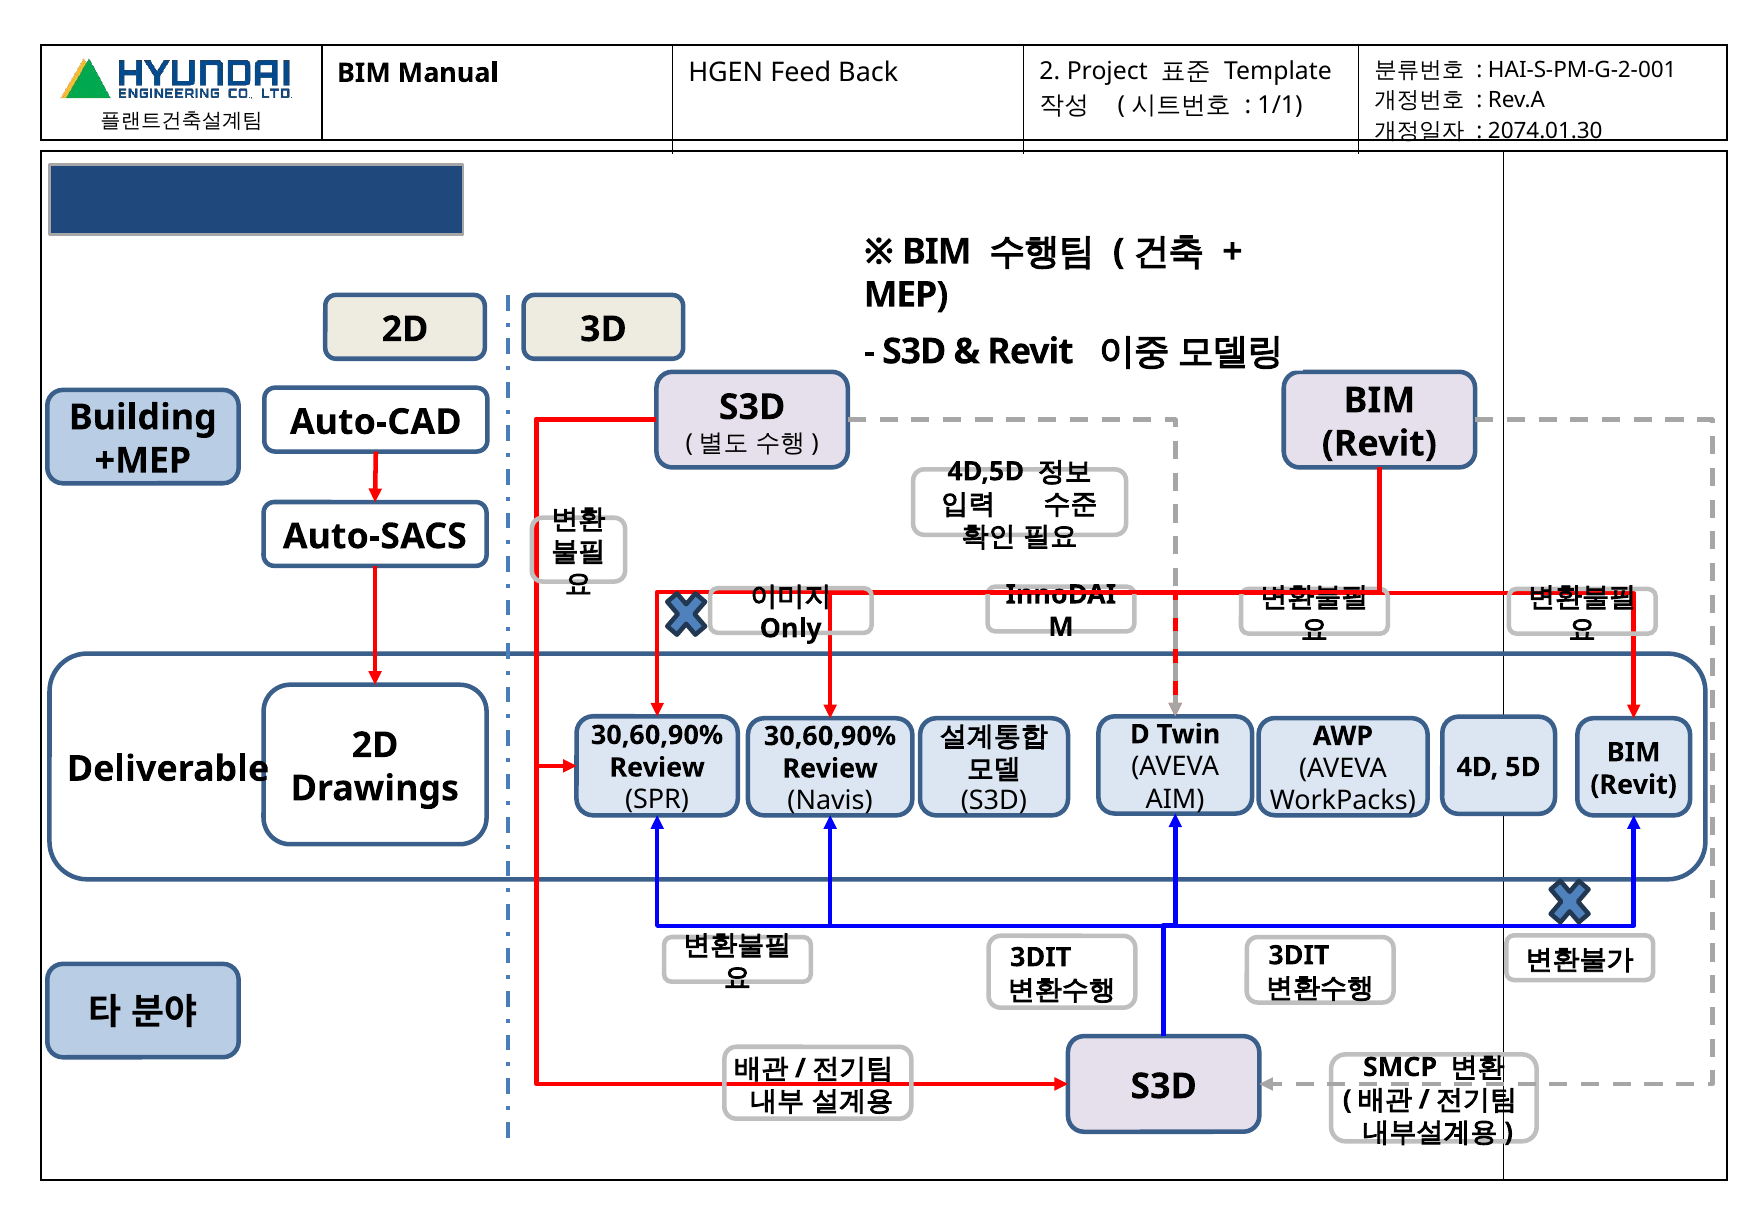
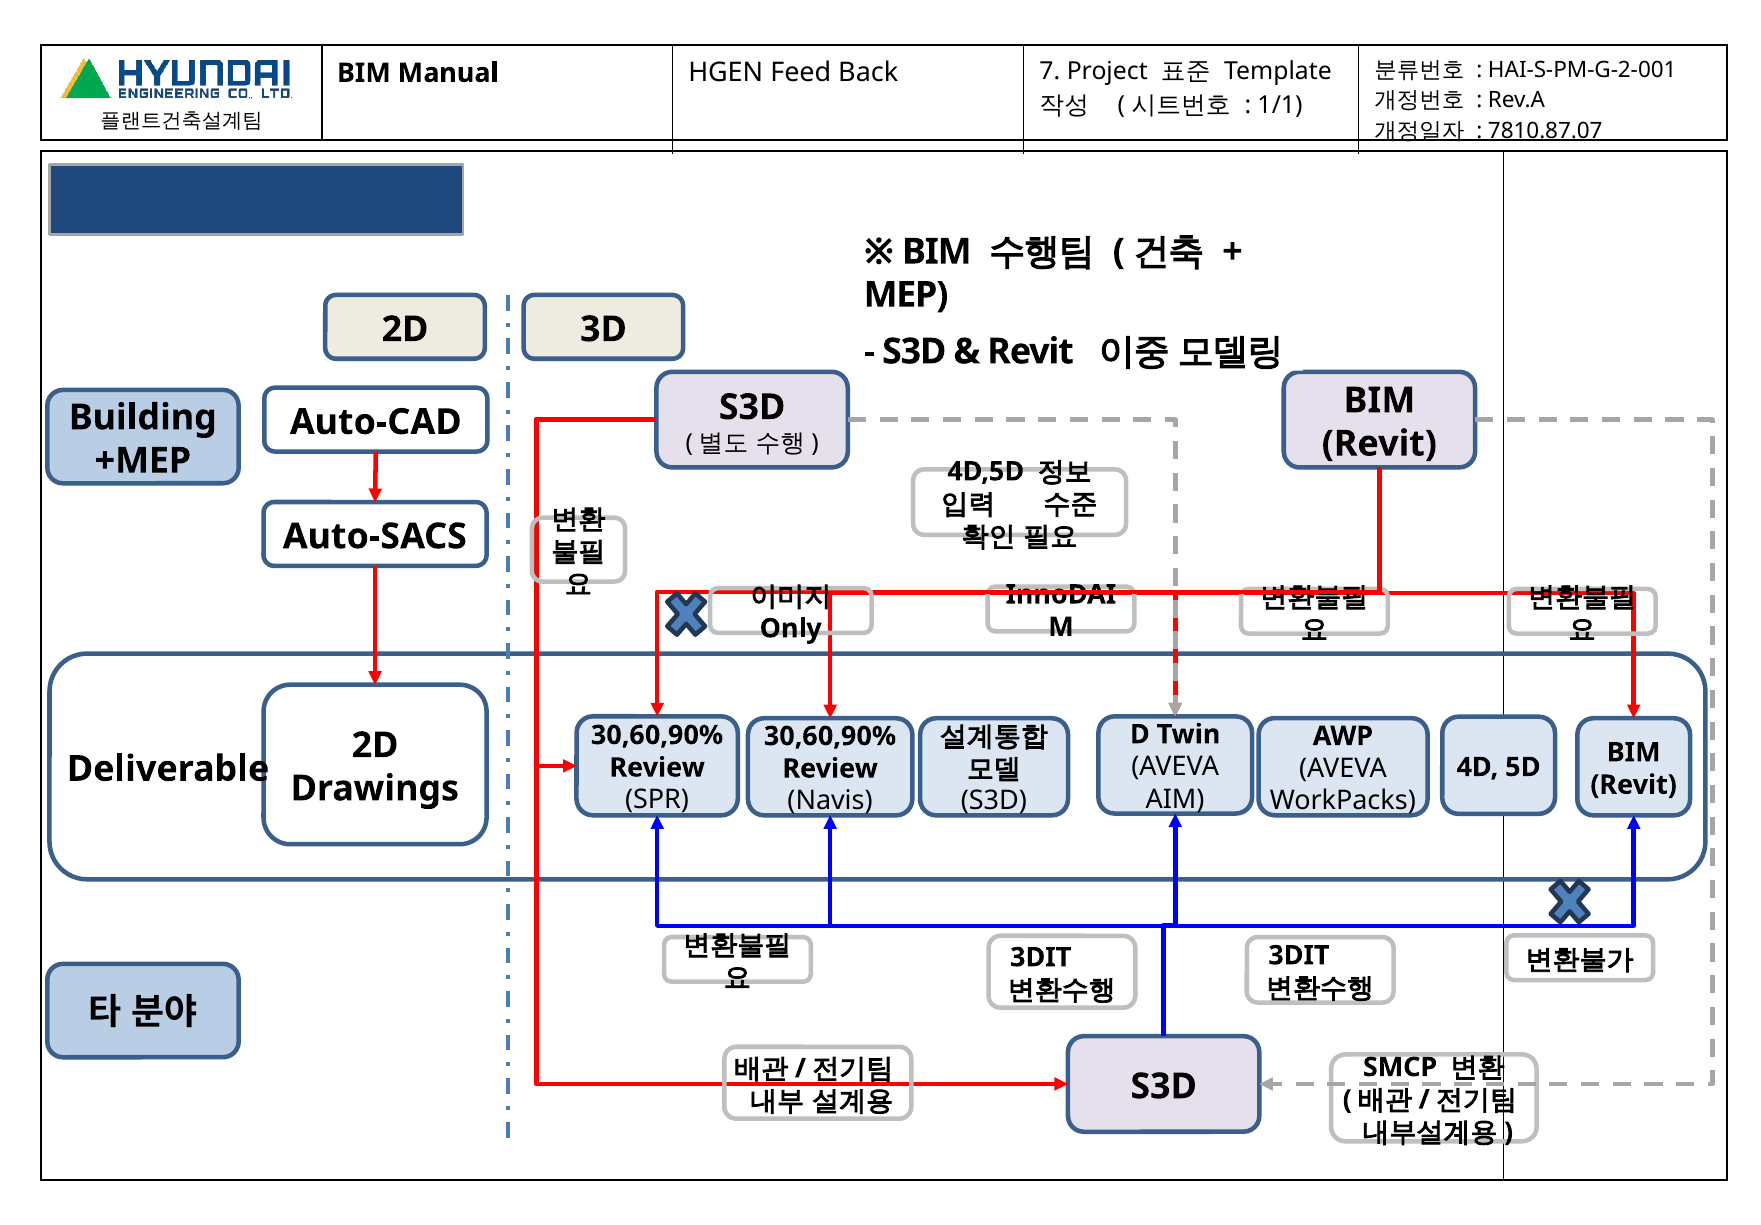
2: 2 -> 7
2074.01.30: 2074.01.30 -> 7810.87.07
